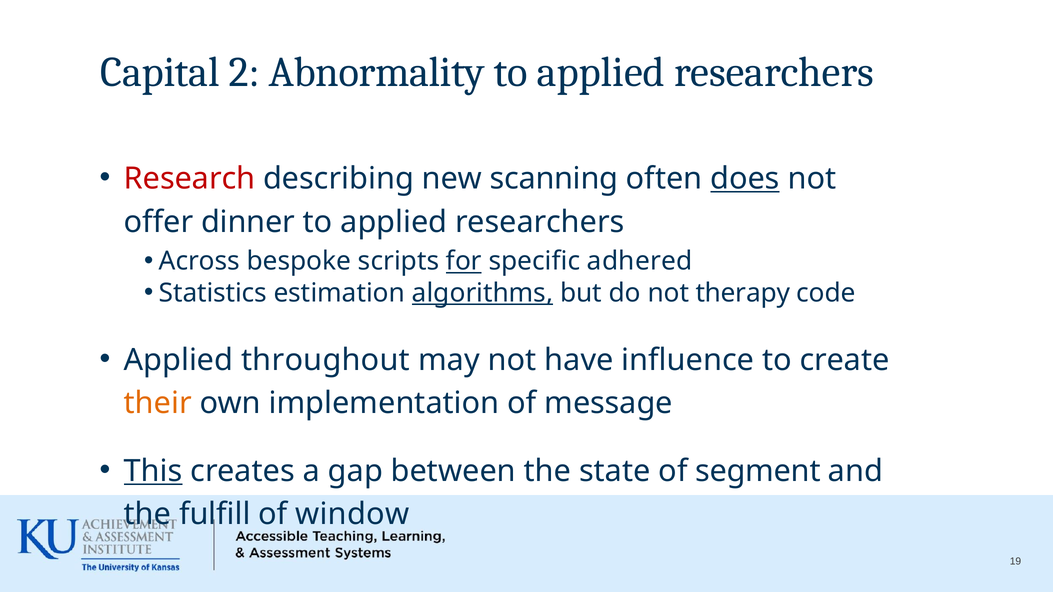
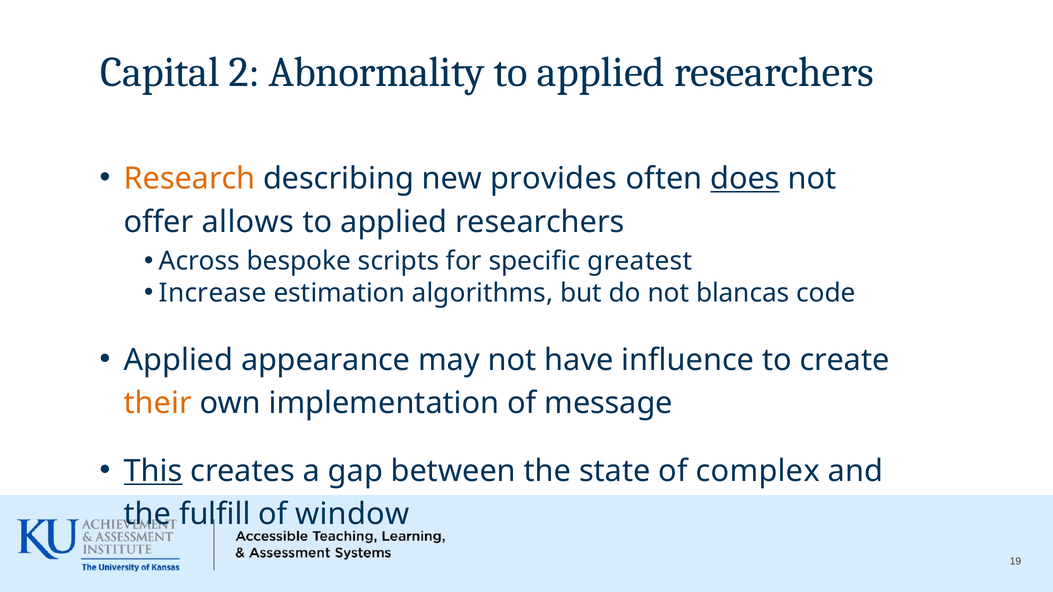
Research colour: red -> orange
scanning: scanning -> provides
dinner: dinner -> allows
for underline: present -> none
adhered: adhered -> greatest
Statistics: Statistics -> Increase
algorithms underline: present -> none
therapy: therapy -> blancas
throughout: throughout -> appearance
segment: segment -> complex
